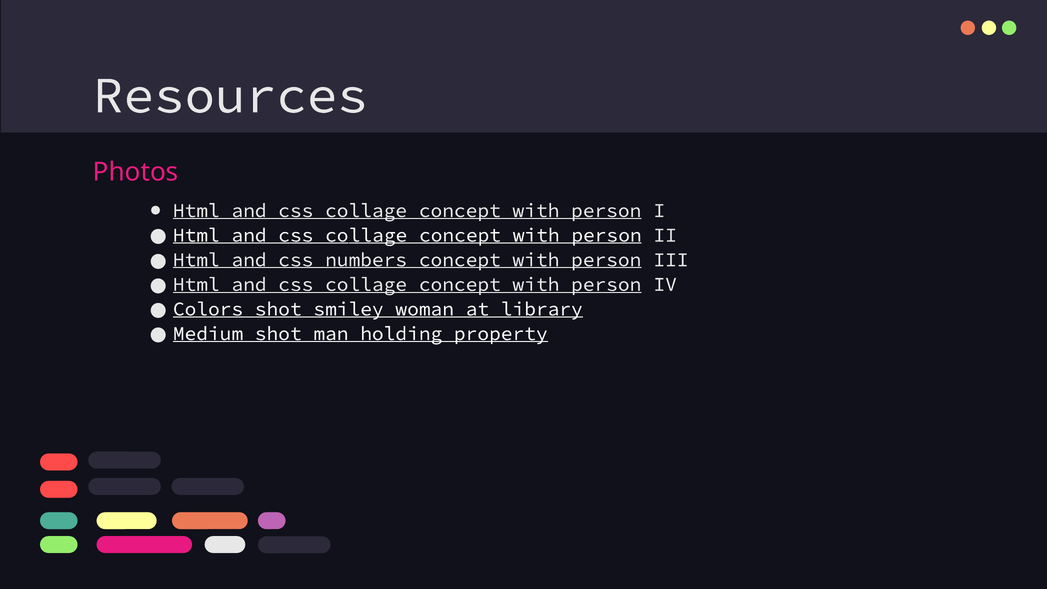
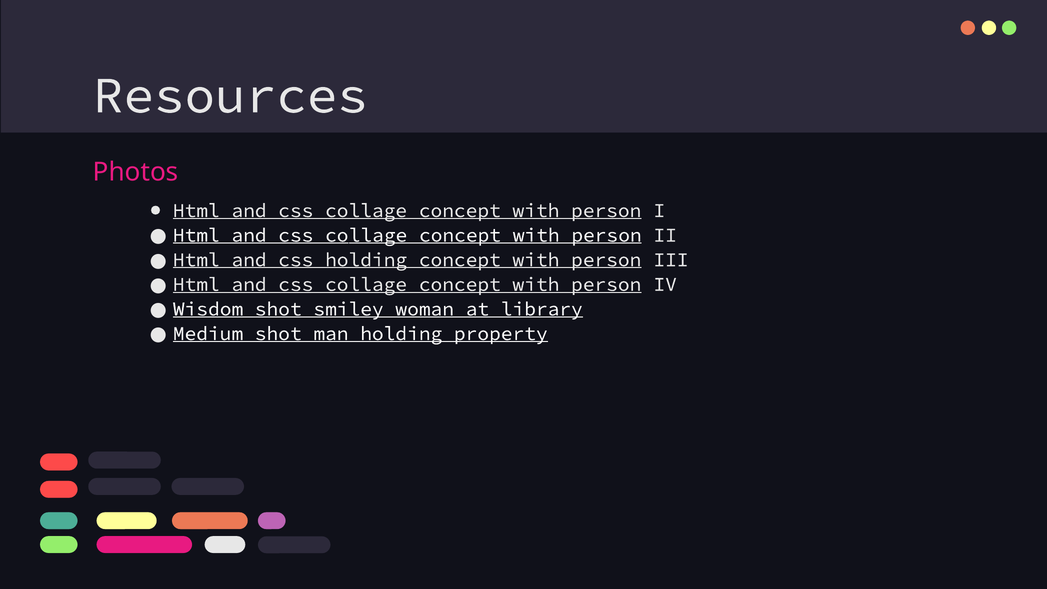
css numbers: numbers -> holding
Colors: Colors -> Wisdom
